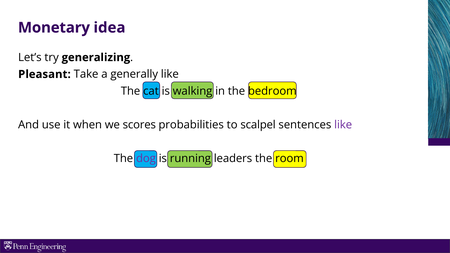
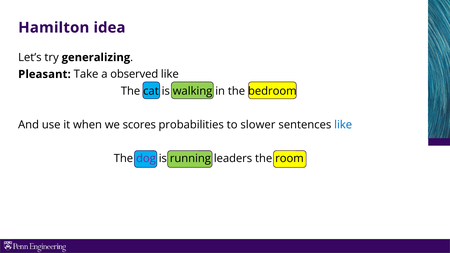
Monetary: Monetary -> Hamilton
generally: generally -> observed
scalpel: scalpel -> slower
like at (343, 125) colour: purple -> blue
